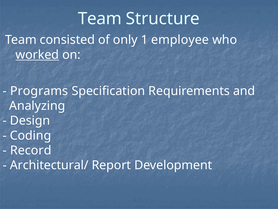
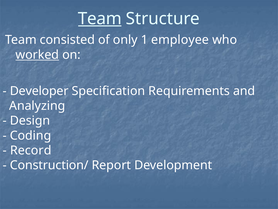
Team at (100, 19) underline: none -> present
Programs: Programs -> Developer
Architectural/: Architectural/ -> Construction/
